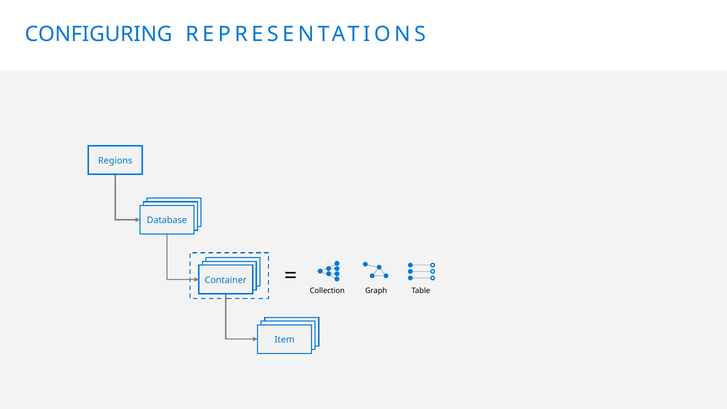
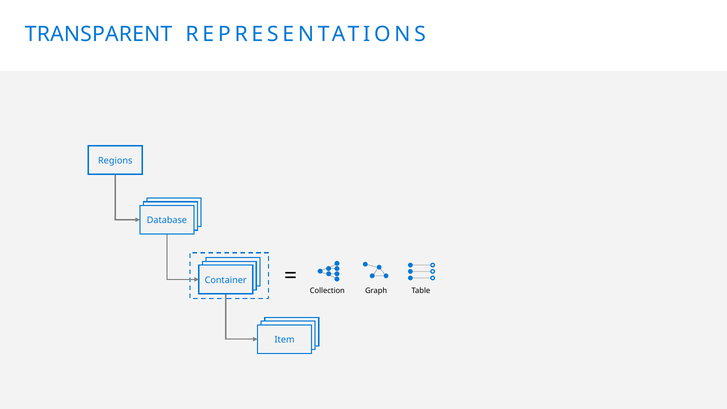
CONFIGURING: CONFIGURING -> TRANSPARENT
